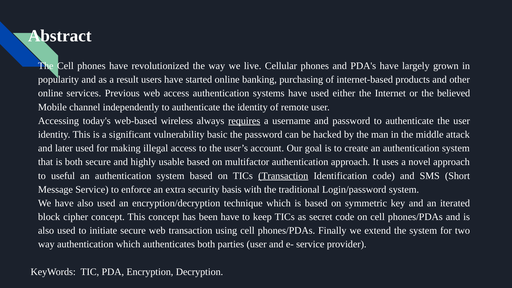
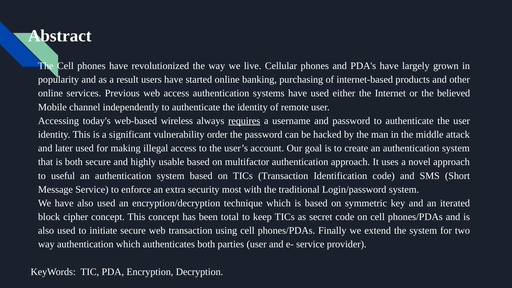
basic: basic -> order
Transaction at (283, 176) underline: present -> none
basis: basis -> most
been have: have -> total
